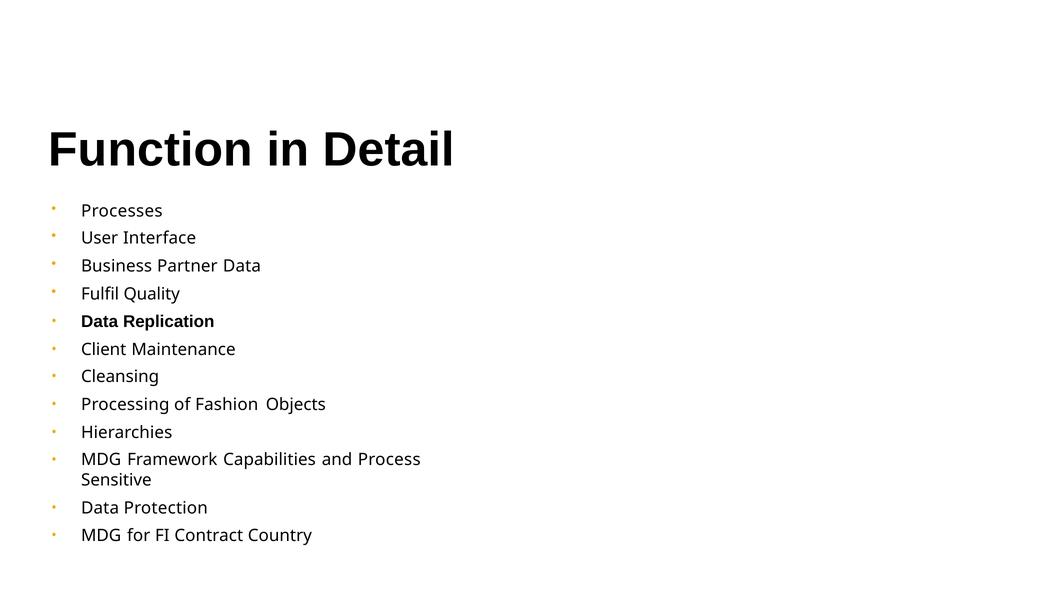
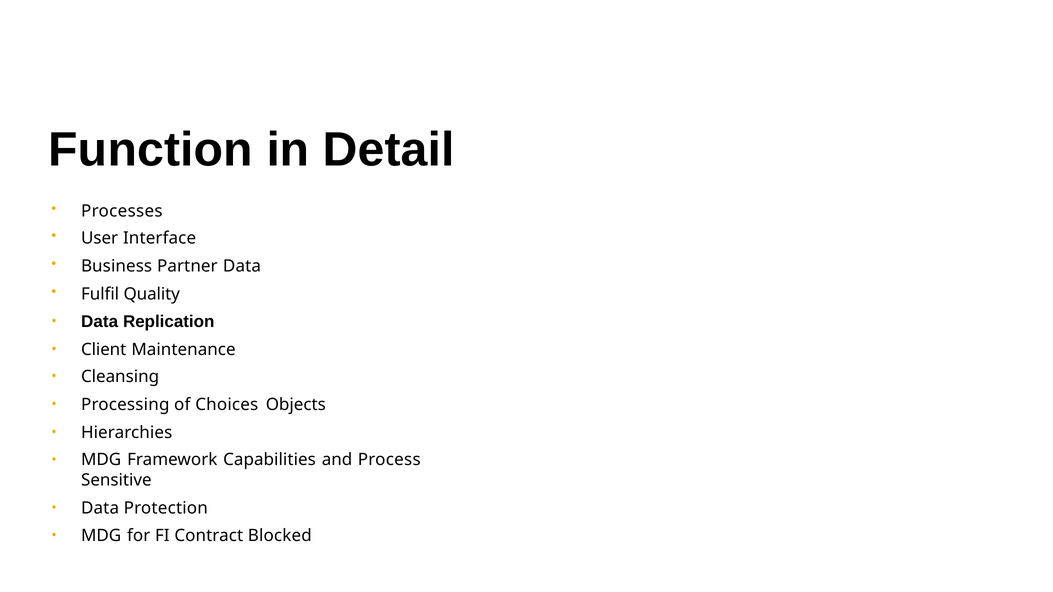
Fashion: Fashion -> Choices
Country: Country -> Blocked
